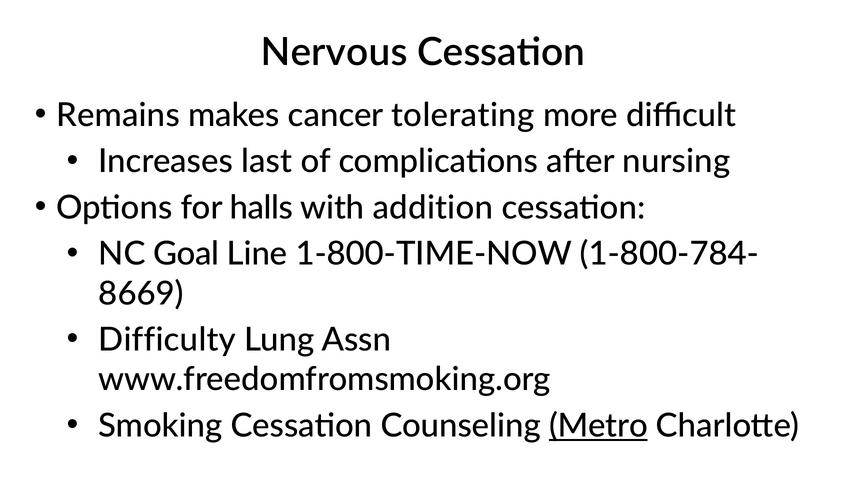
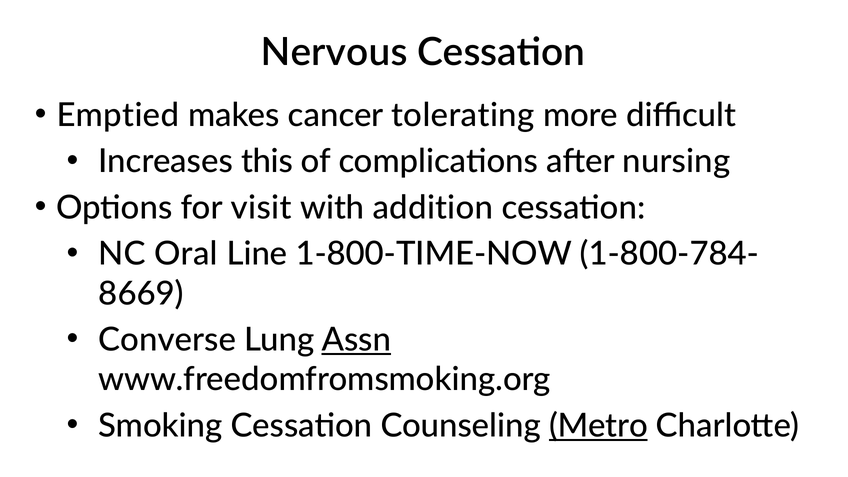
Remains: Remains -> Emptied
last: last -> this
halls: halls -> visit
Goal: Goal -> Oral
Difficulty: Difficulty -> Converse
Assn underline: none -> present
